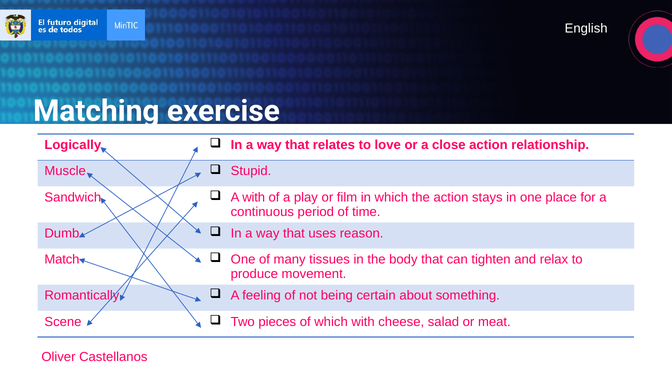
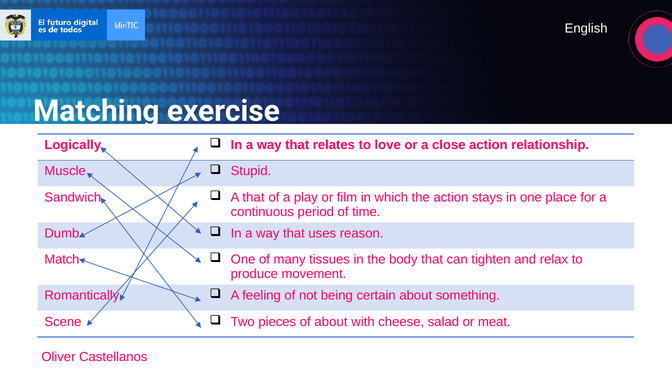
A with: with -> that
of which: which -> about
